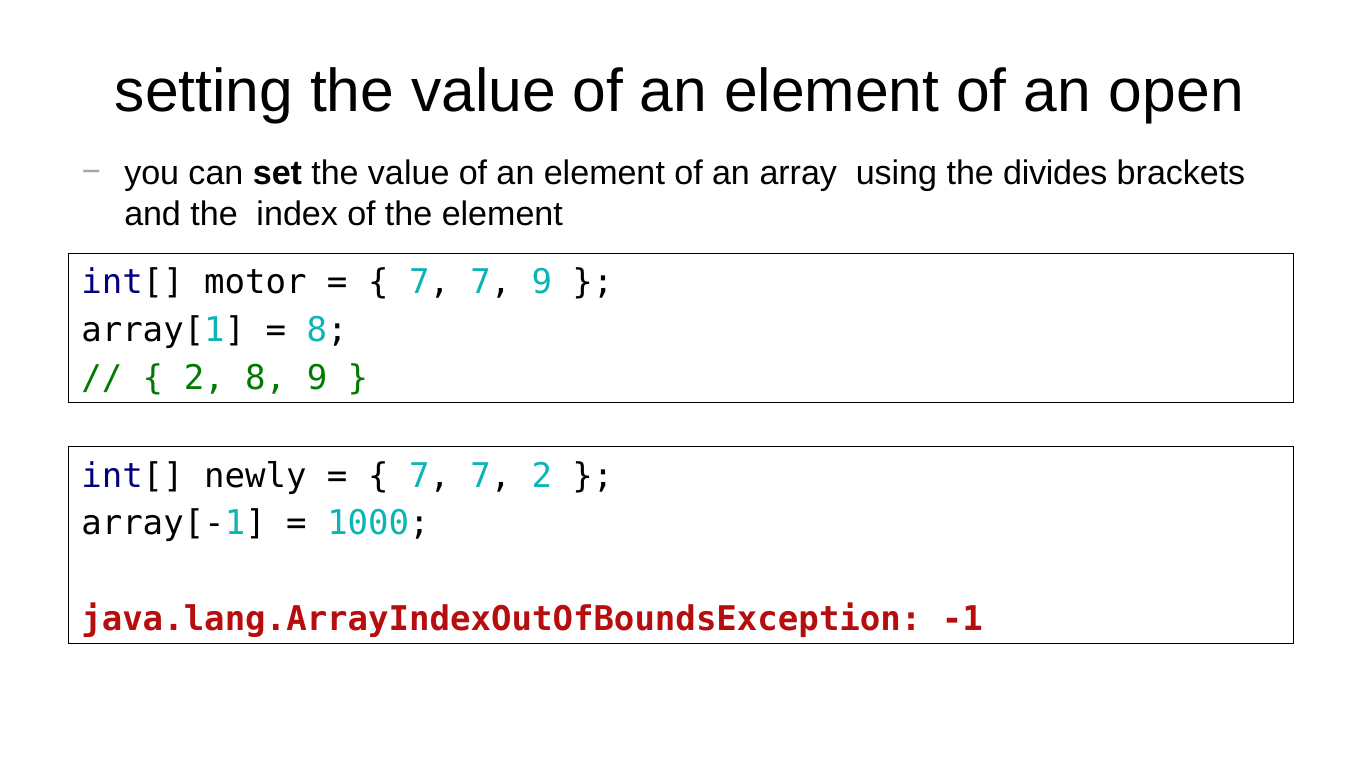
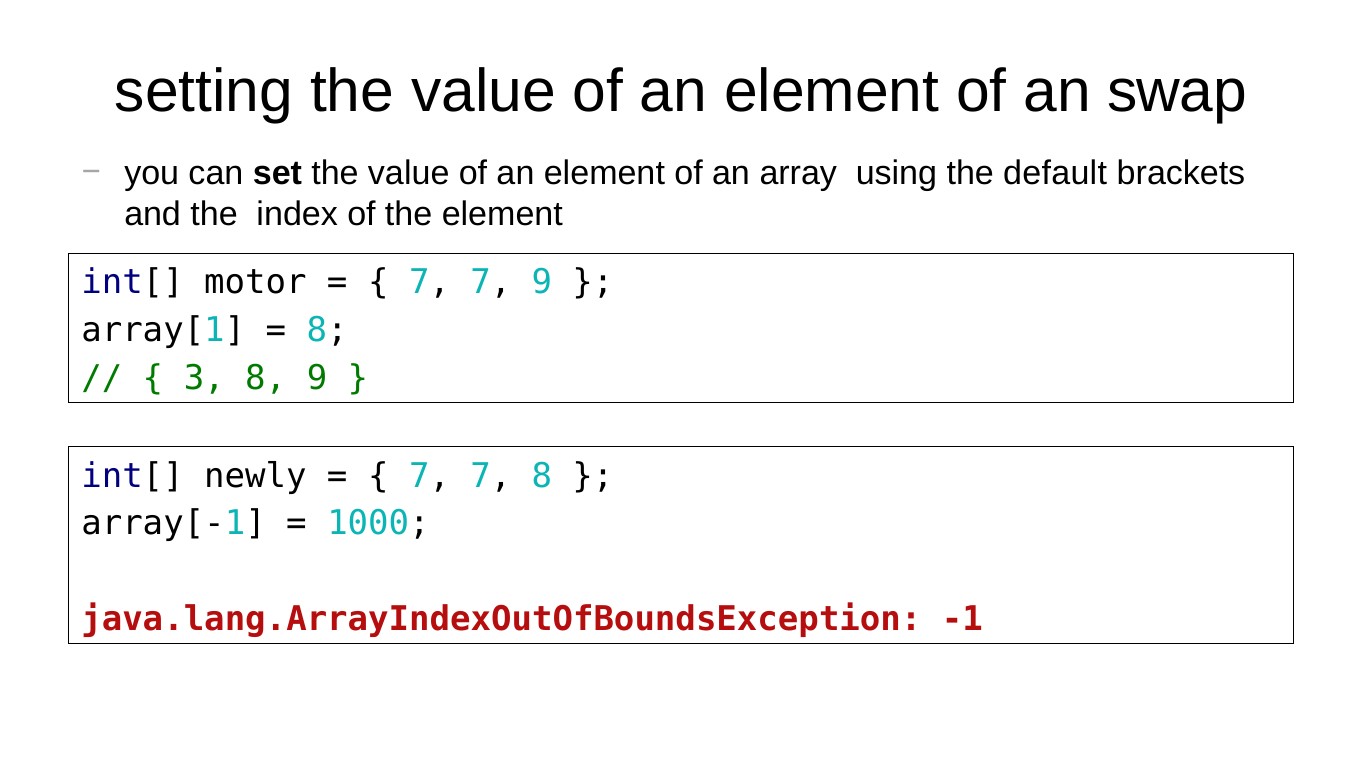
open: open -> swap
divides: divides -> default
2 at (204, 378): 2 -> 3
7 2: 2 -> 8
